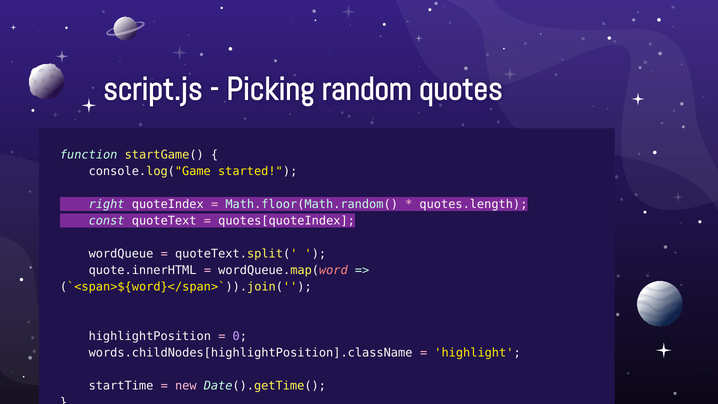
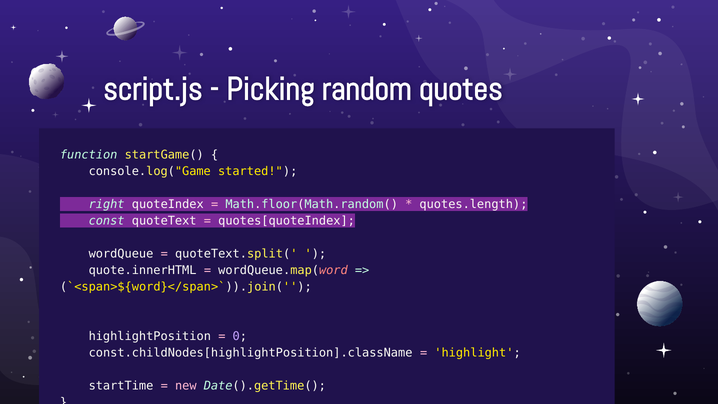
words.childNodes[highlightPosition].className: words.childNodes[highlightPosition].className -> const.childNodes[highlightPosition].className
